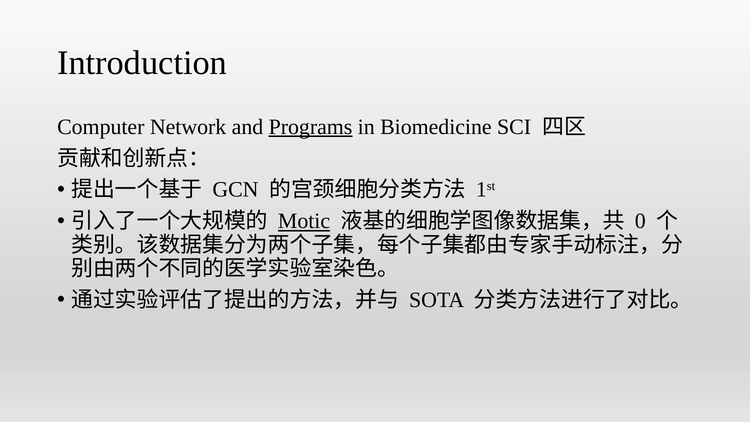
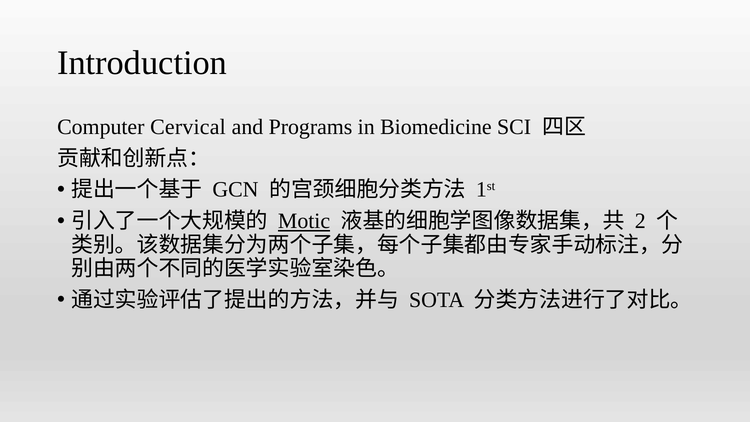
Network: Network -> Cervical
Programs underline: present -> none
0: 0 -> 2
